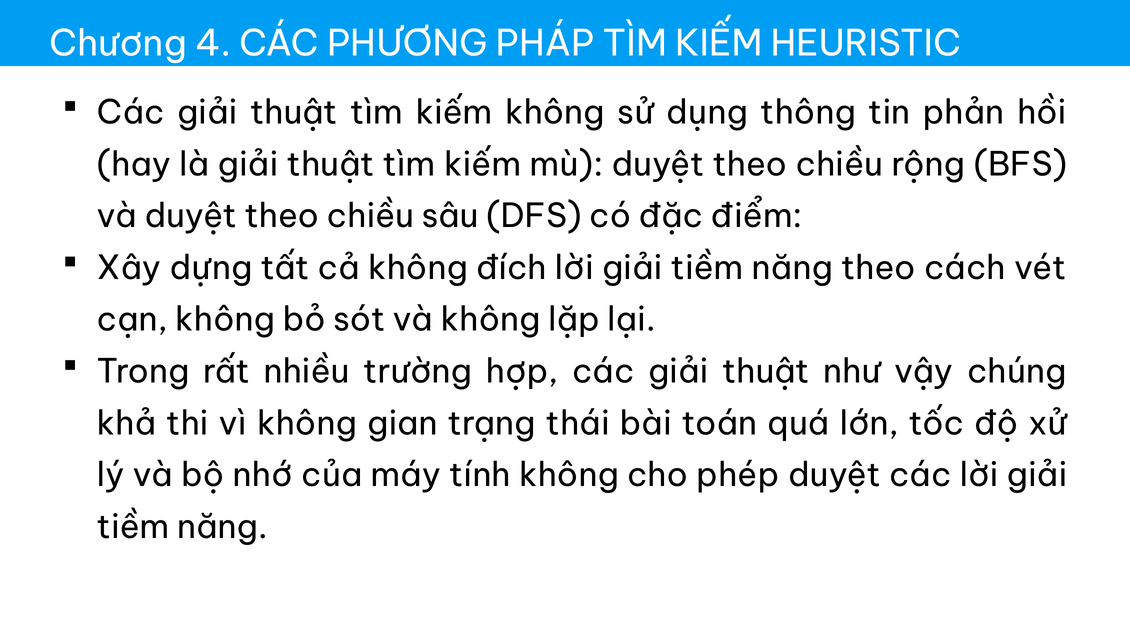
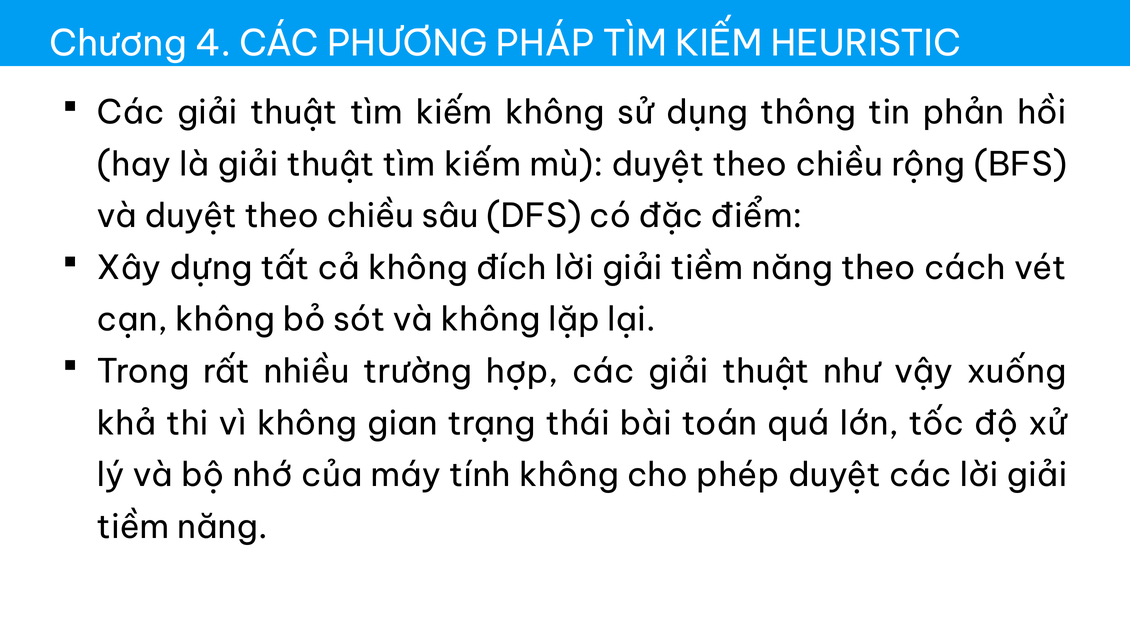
chúng: chúng -> xuống
